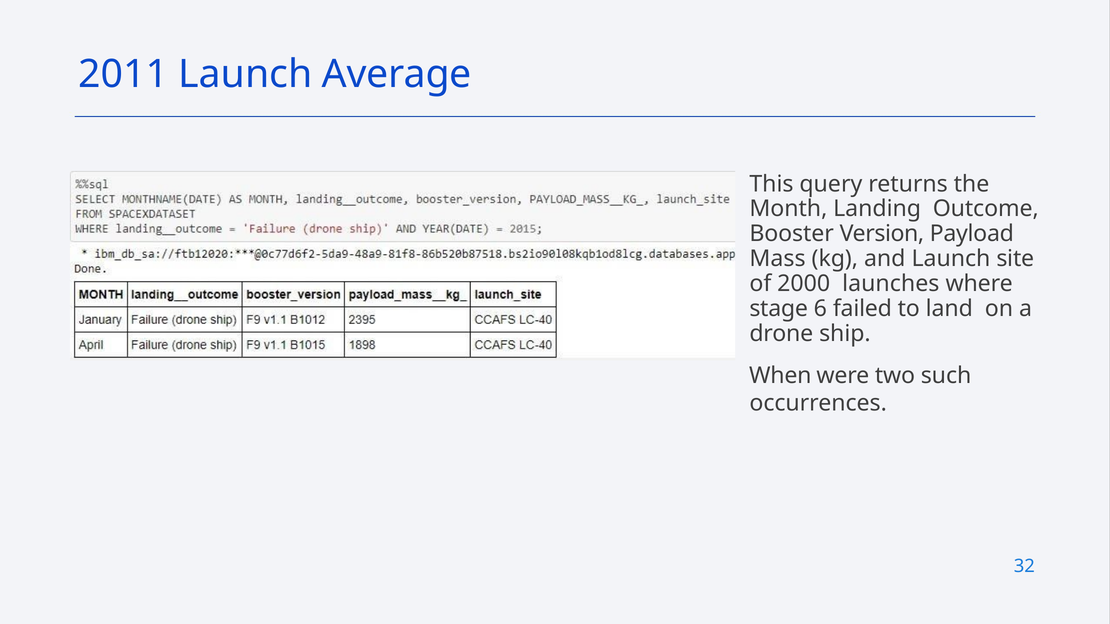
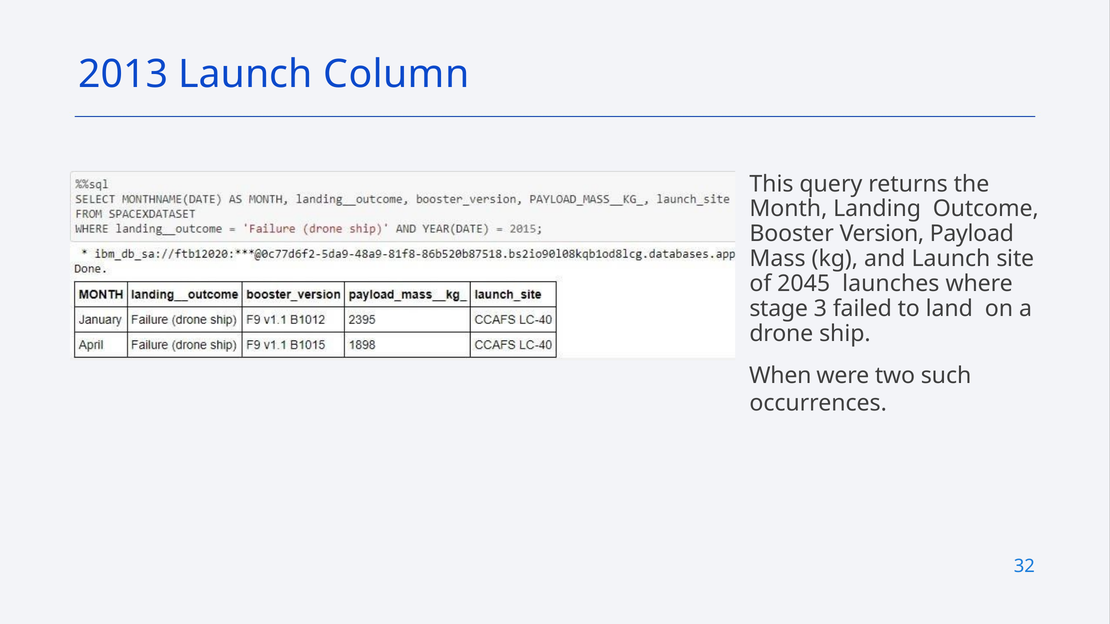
2011: 2011 -> 2013
Average: Average -> Column
2000: 2000 -> 2045
6: 6 -> 3
